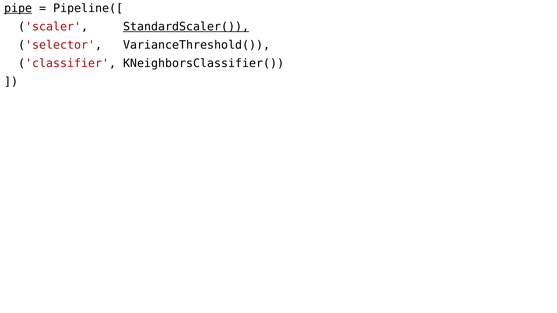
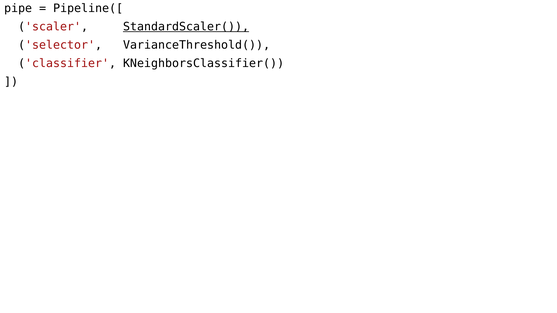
pipe underline: present -> none
